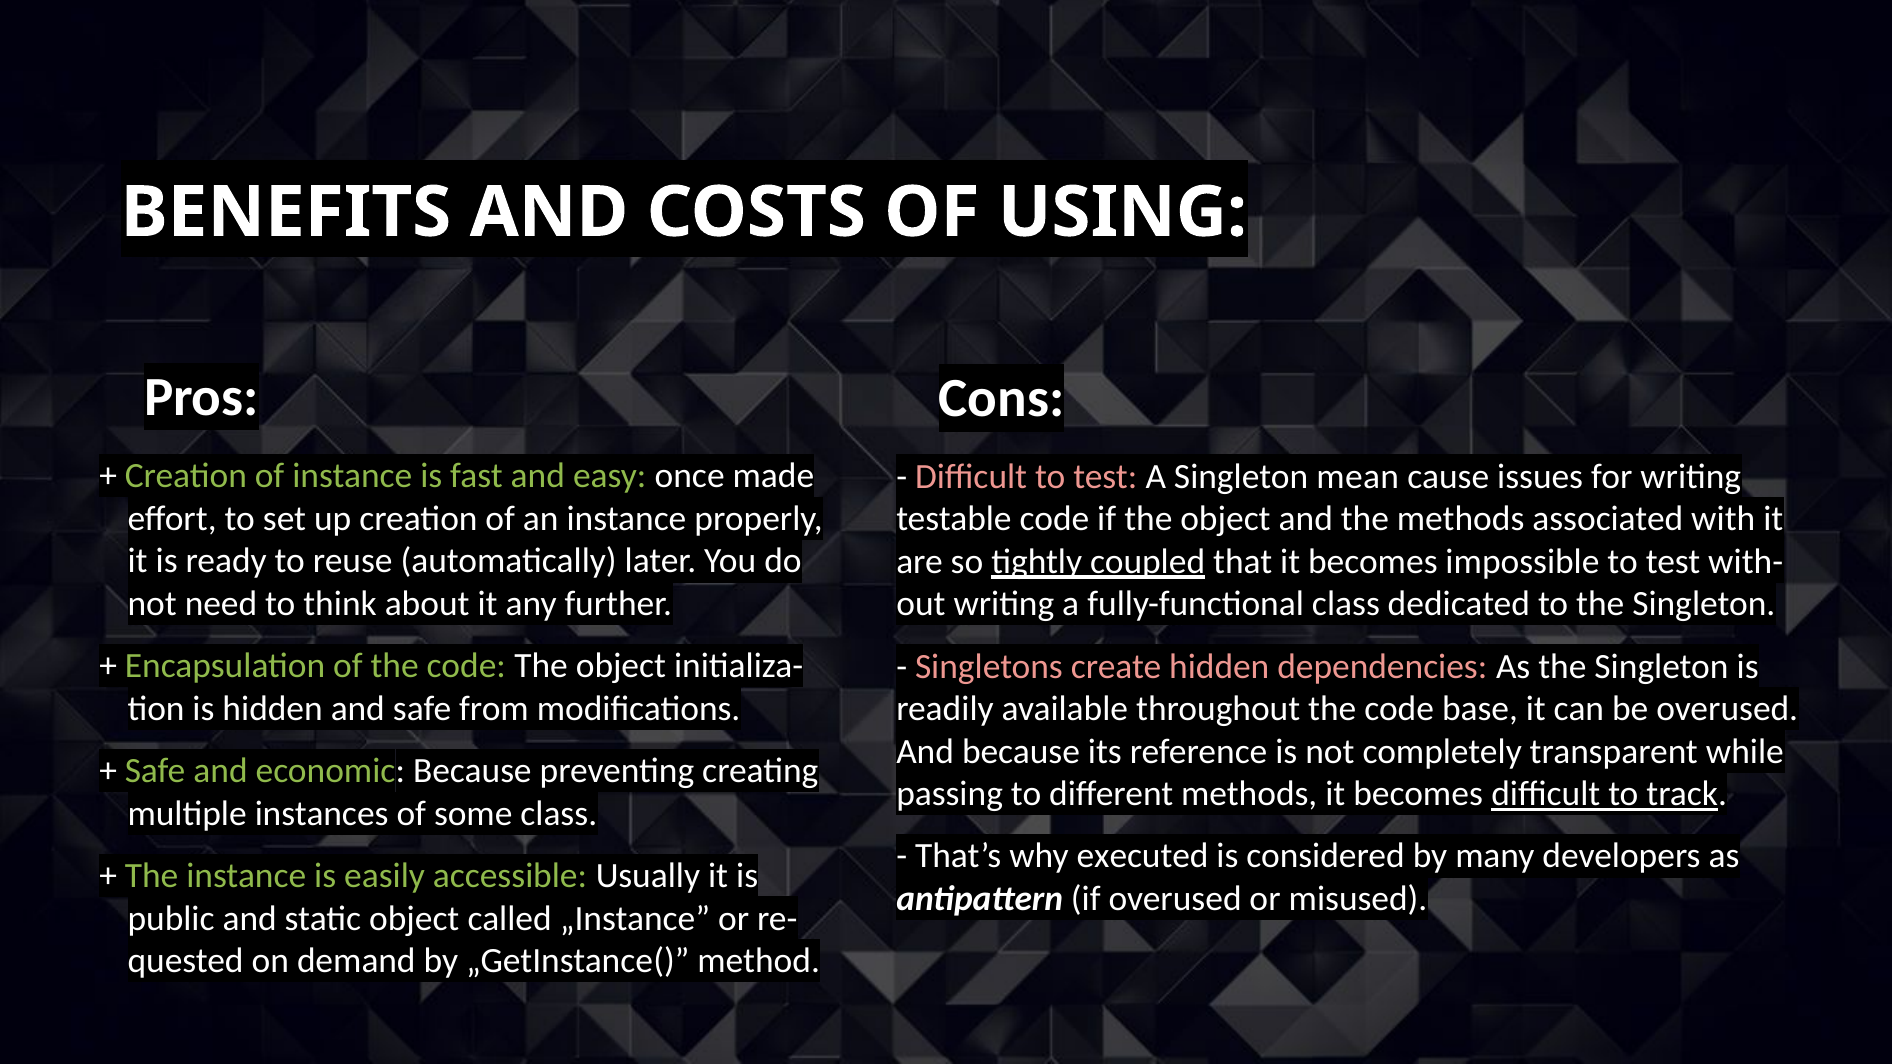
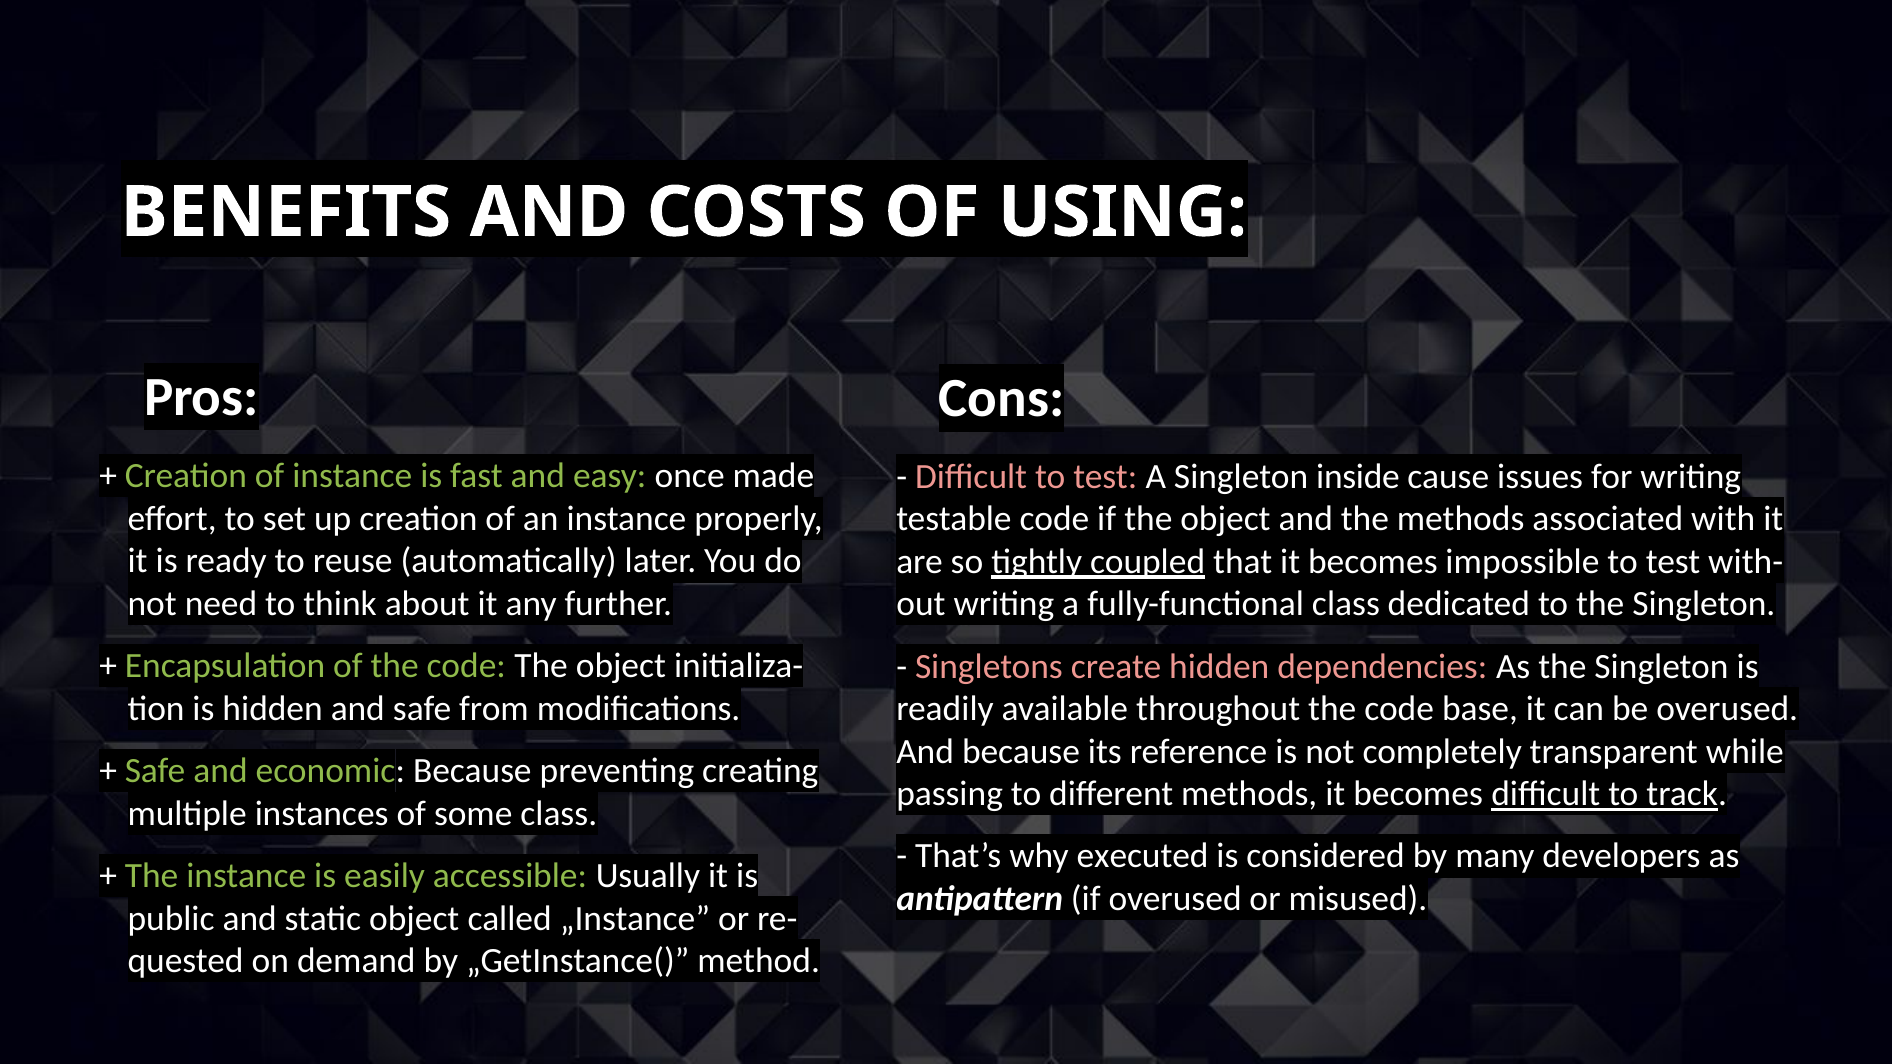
mean: mean -> inside
